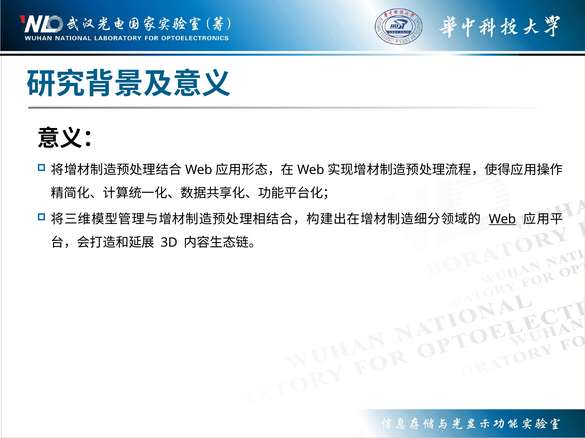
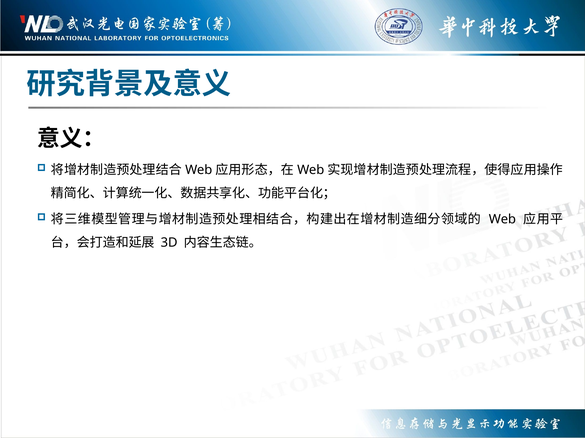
Web underline: present -> none
